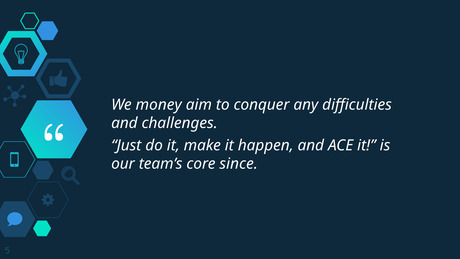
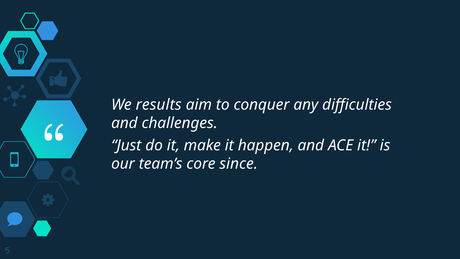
money: money -> results
